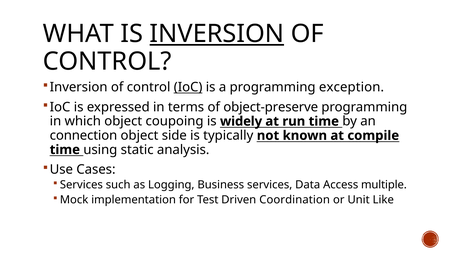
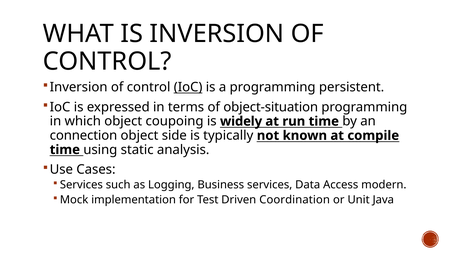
INVERSION at (217, 34) underline: present -> none
exception: exception -> persistent
object-preserve: object-preserve -> object-situation
multiple: multiple -> modern
Like: Like -> Java
